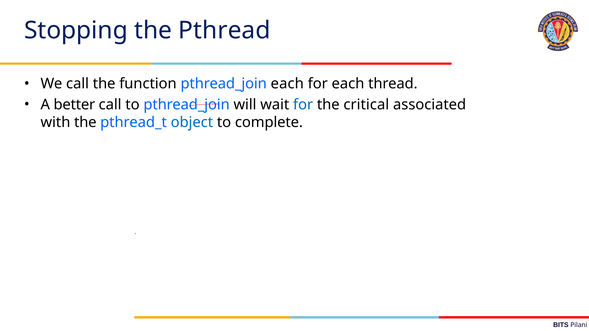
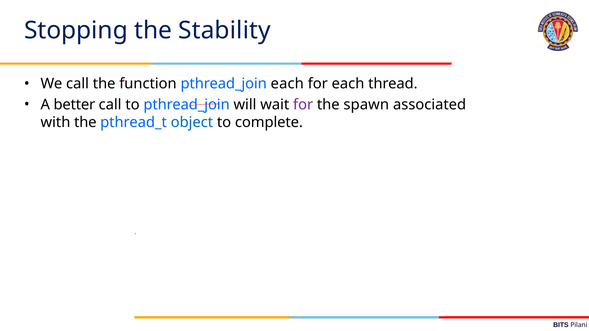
Pthread: Pthread -> Stability
for at (303, 105) colour: blue -> purple
critical: critical -> spawn
